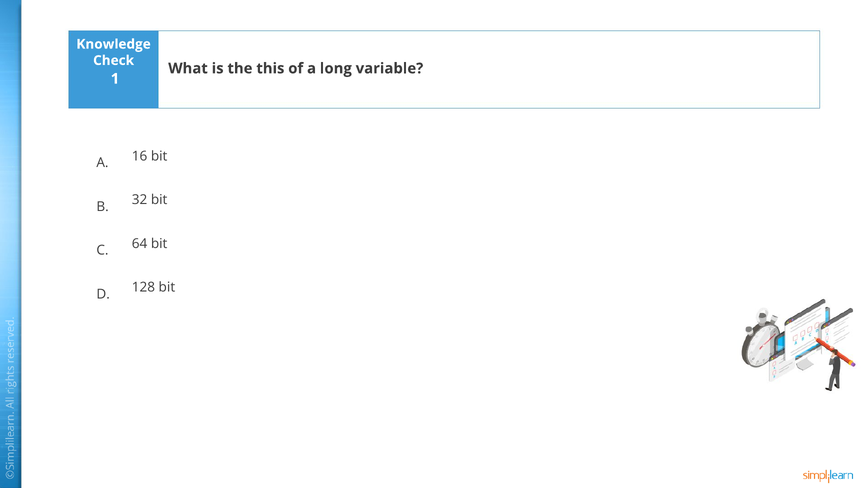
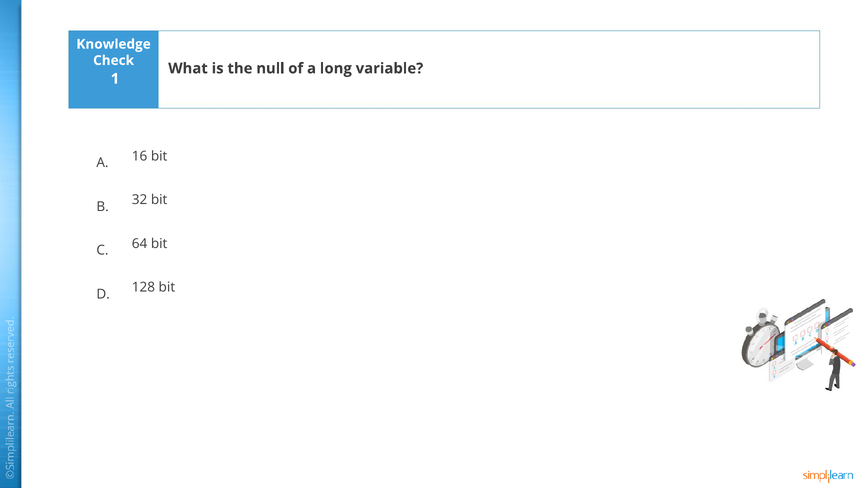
this: this -> null
